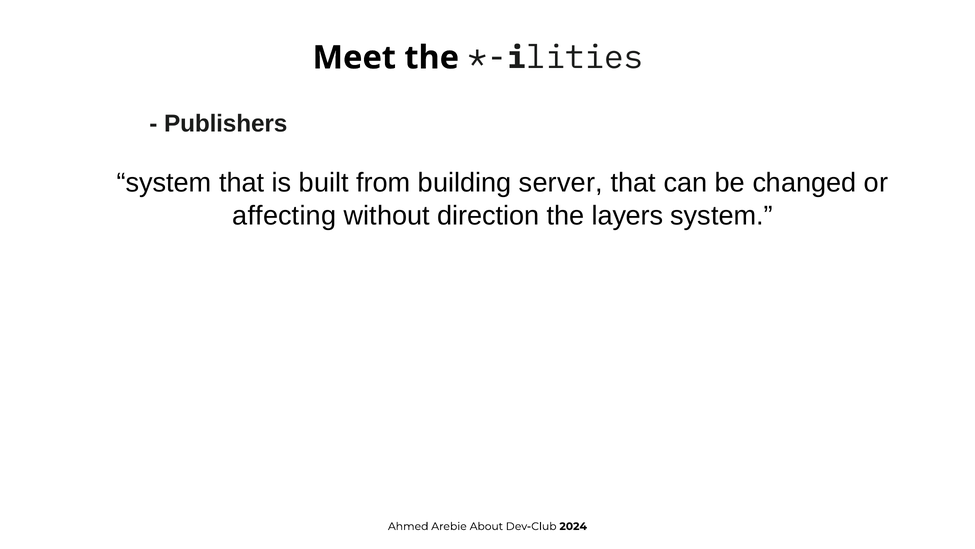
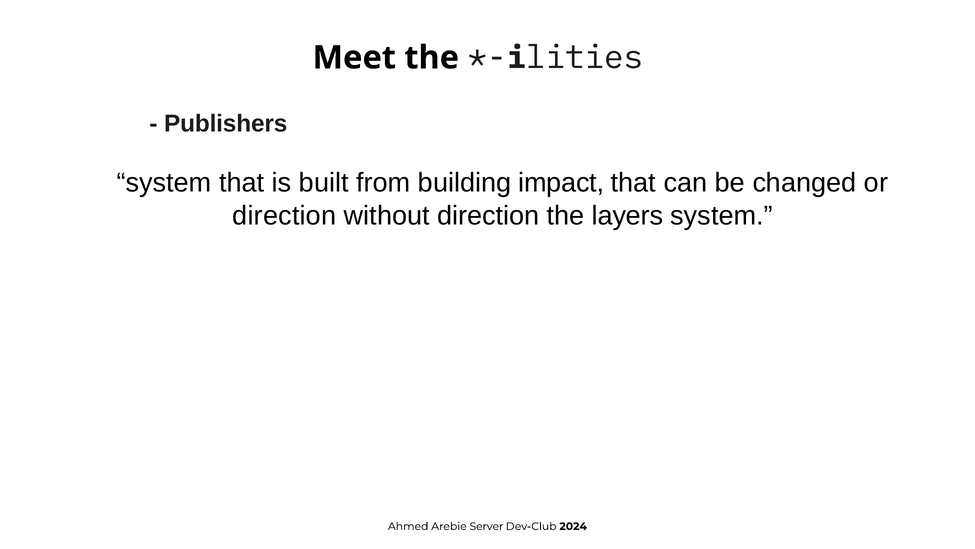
server: server -> impact
affecting at (284, 215): affecting -> direction
About: About -> Server
